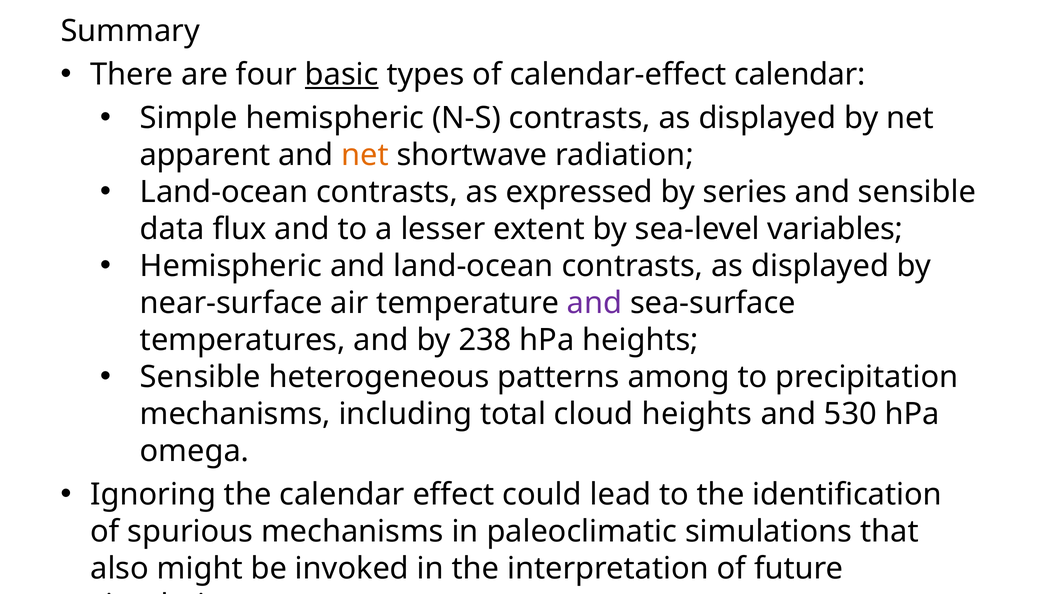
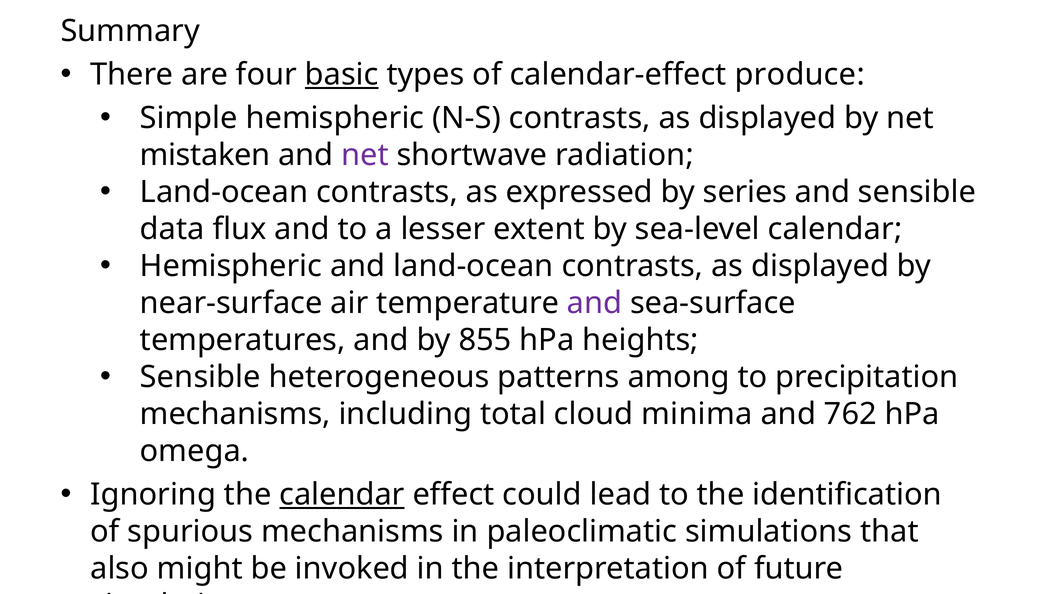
calendar-effect calendar: calendar -> produce
apparent: apparent -> mistaken
net at (365, 155) colour: orange -> purple
sea-level variables: variables -> calendar
238: 238 -> 855
cloud heights: heights -> minima
530: 530 -> 762
calendar at (342, 495) underline: none -> present
